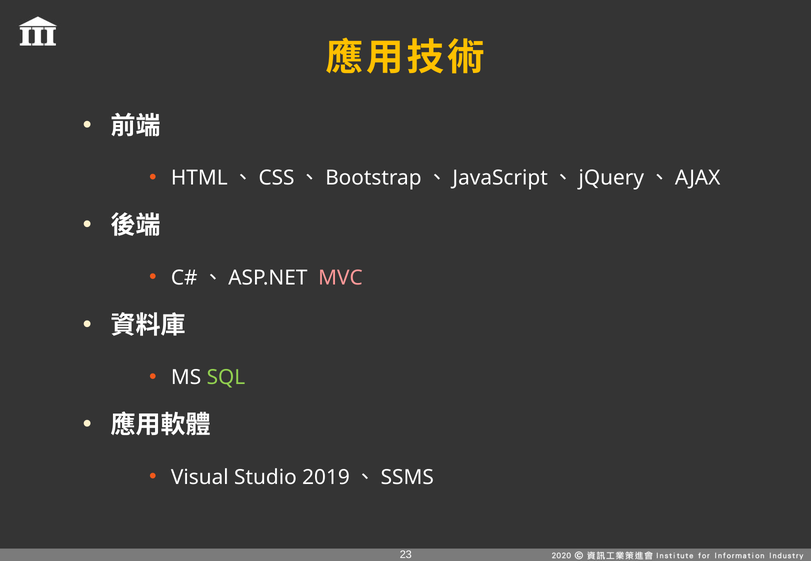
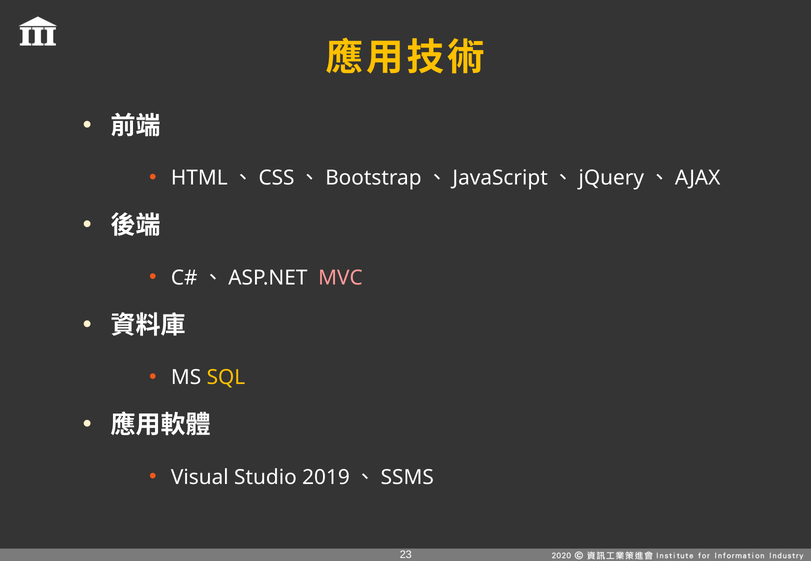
SQL colour: light green -> yellow
